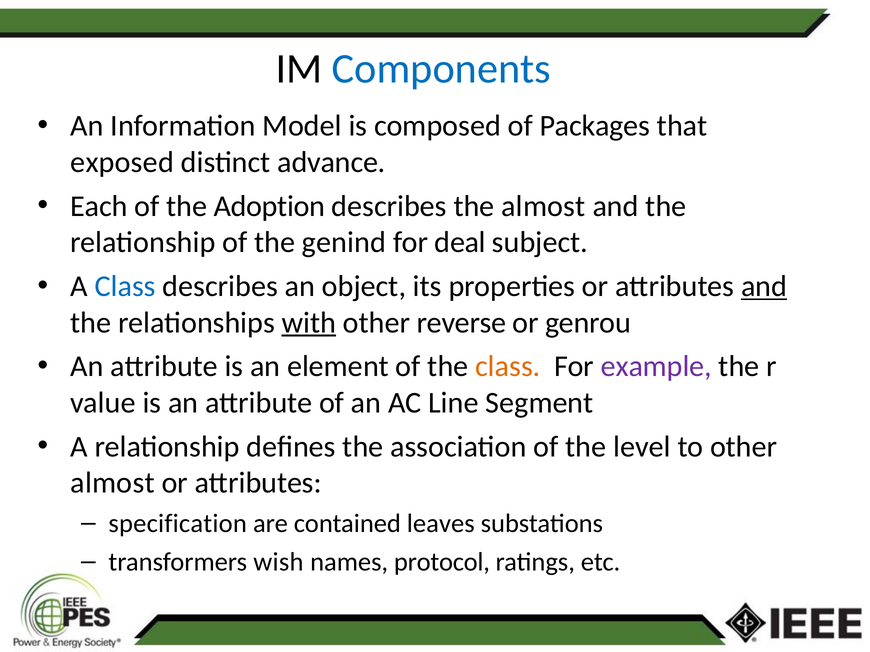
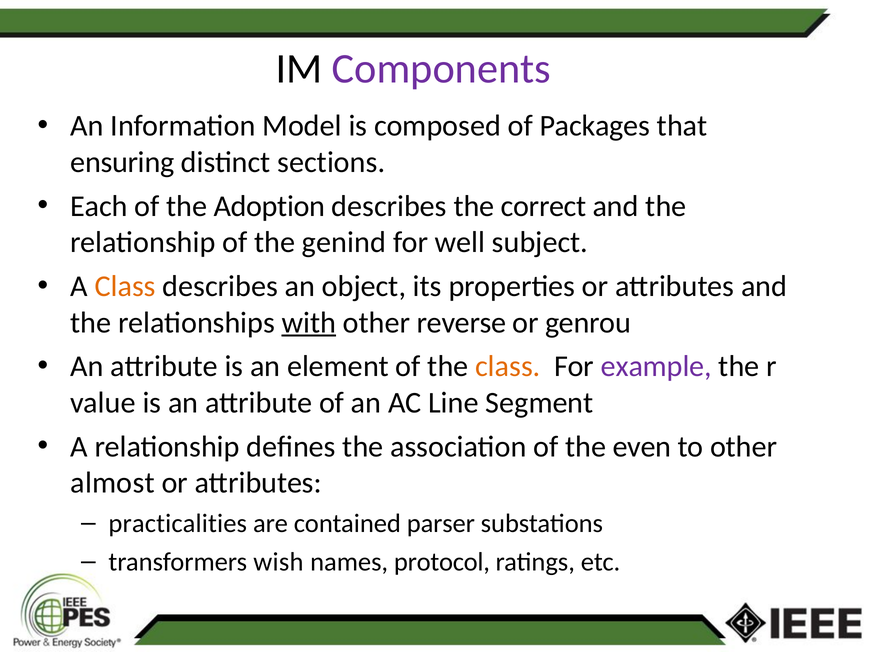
Components colour: blue -> purple
exposed: exposed -> ensuring
advance: advance -> sections
the almost: almost -> correct
deal: deal -> well
Class at (125, 287) colour: blue -> orange
and at (764, 287) underline: present -> none
level: level -> even
specification: specification -> practicalities
leaves: leaves -> parser
